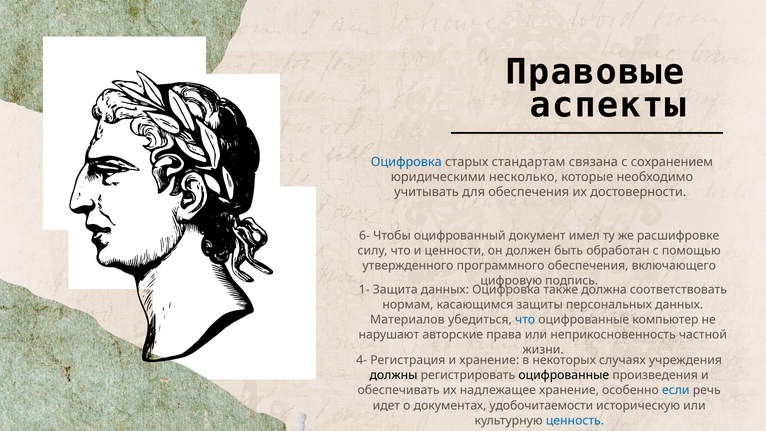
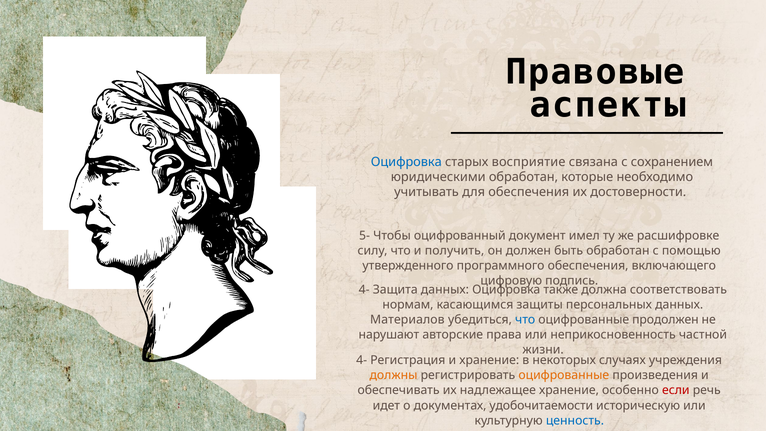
стандартам: стандартам -> восприятие
юридическими несколько: несколько -> обработан
6-: 6- -> 5-
ценности: ценности -> получить
1- at (364, 290): 1- -> 4-
компьютер: компьютер -> продолжен
должны colour: black -> orange
оцифрованные at (564, 375) colour: black -> orange
если colour: blue -> red
